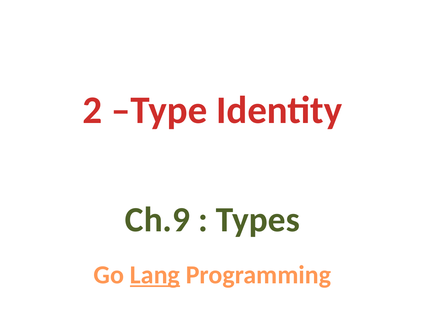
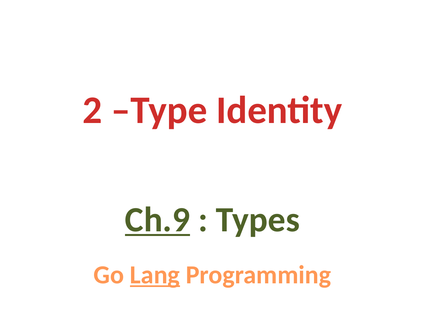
Ch.9 underline: none -> present
